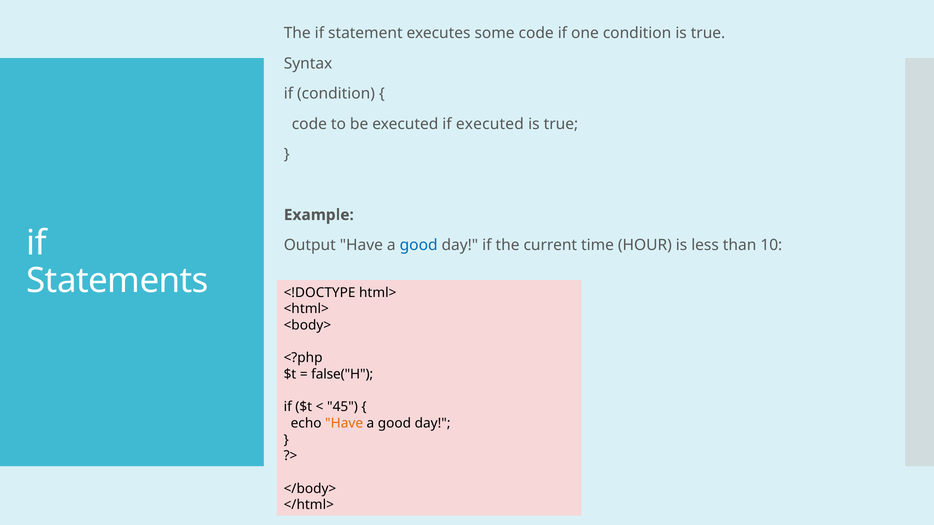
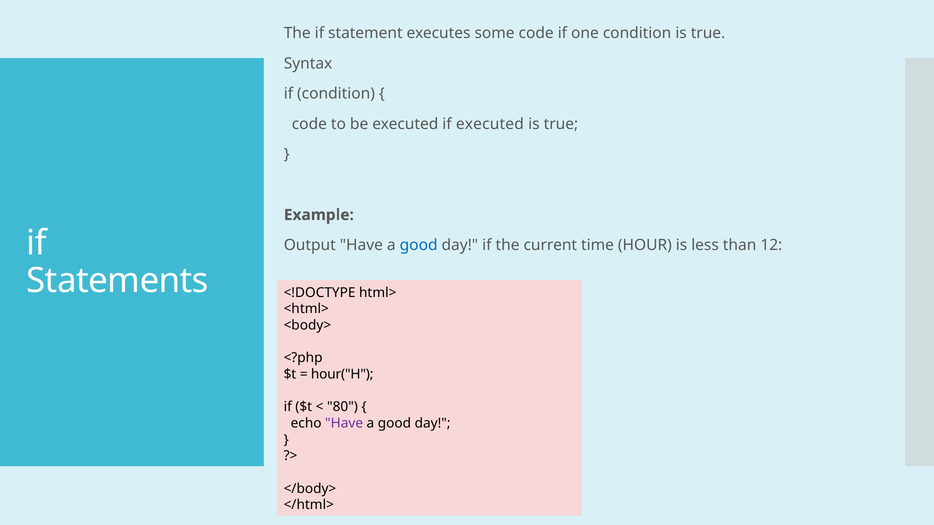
10: 10 -> 12
false("H: false("H -> hour("H
45: 45 -> 80
Have at (344, 424) colour: orange -> purple
